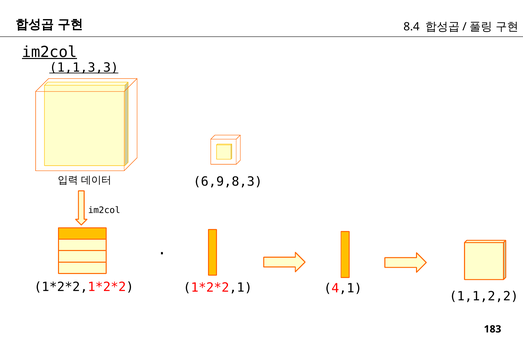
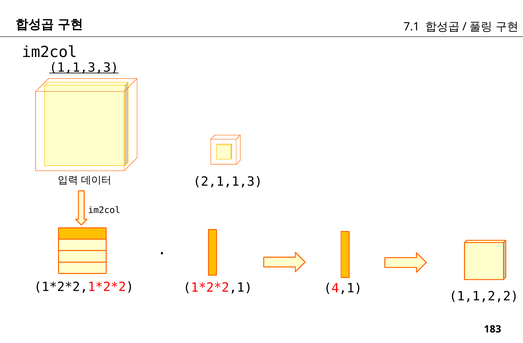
8.4: 8.4 -> 7.1
im2col at (49, 52) underline: present -> none
6,9,8,3: 6,9,8,3 -> 2,1,1,3
